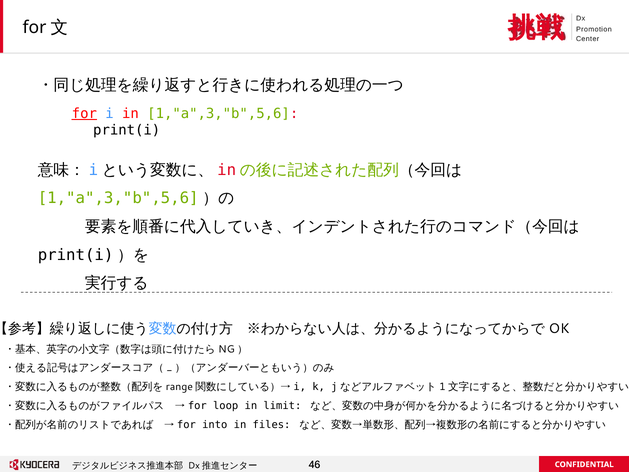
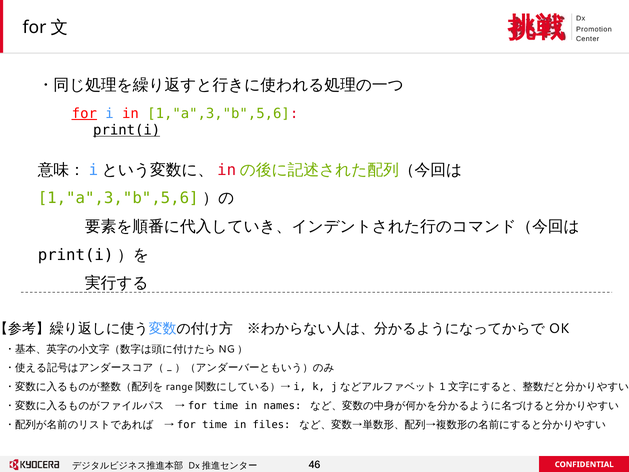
print(i underline: none -> present
for loop: loop -> time
limit: limit -> names
→for into: into -> time
